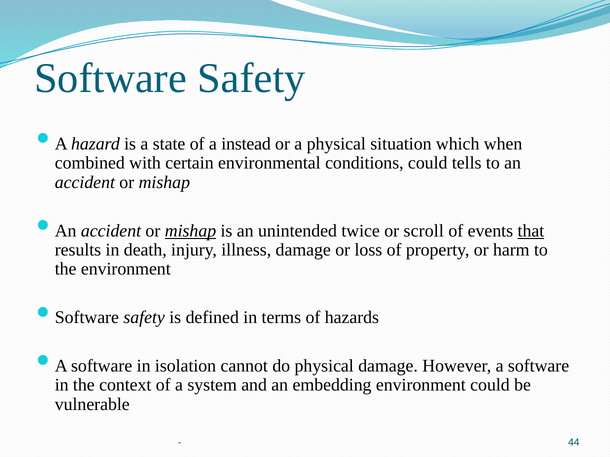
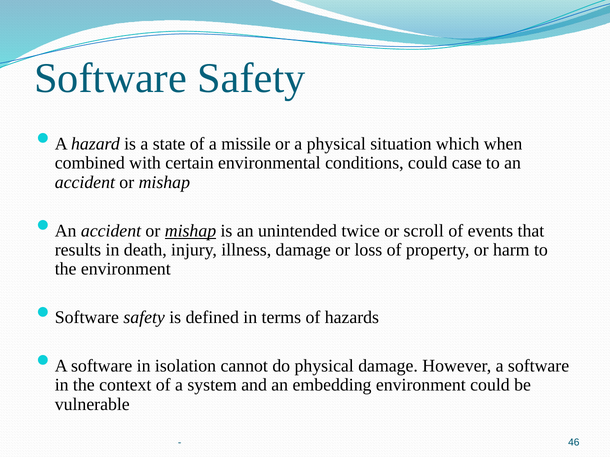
instead: instead -> missile
tells: tells -> case
that underline: present -> none
44: 44 -> 46
